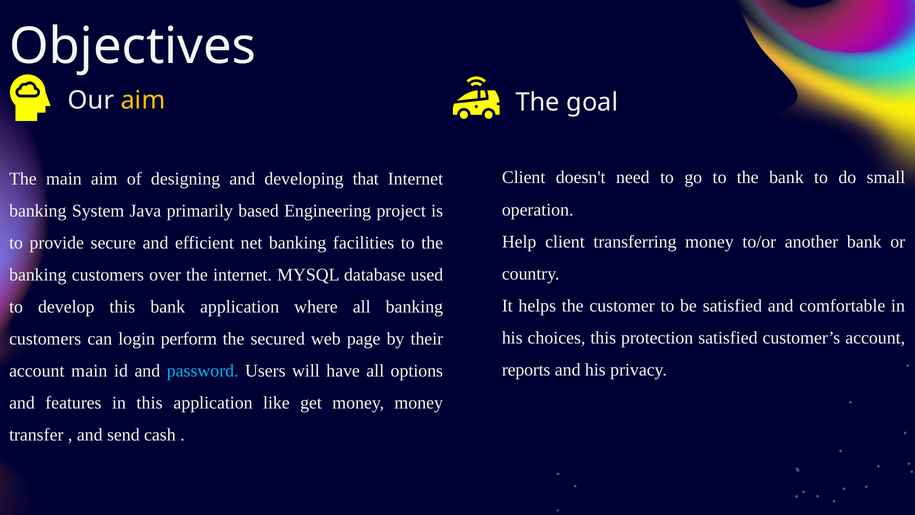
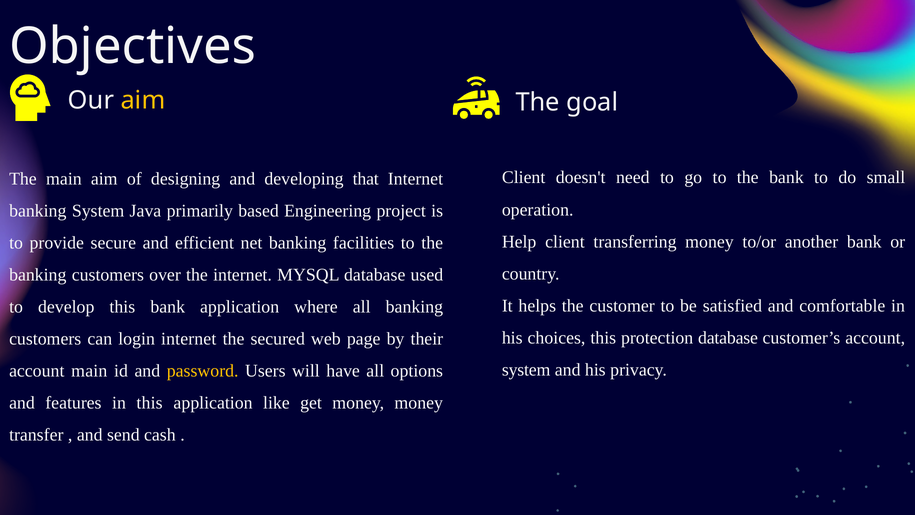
protection satisfied: satisfied -> database
login perform: perform -> internet
reports at (526, 370): reports -> system
password colour: light blue -> yellow
